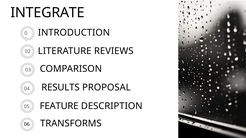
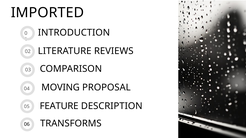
INTEGRATE: INTEGRATE -> IMPORTED
RESULTS: RESULTS -> MOVING
